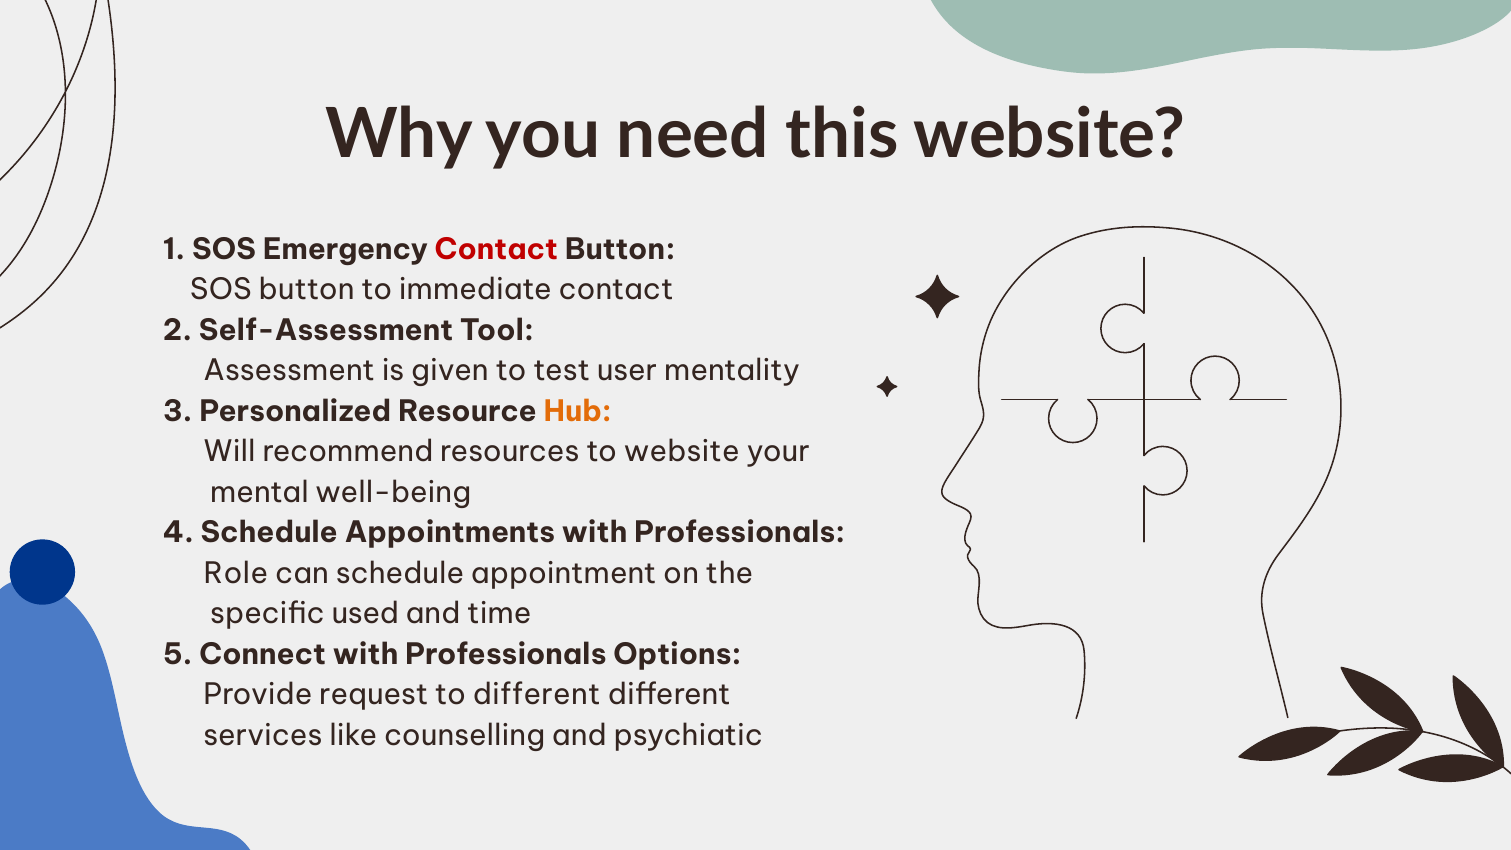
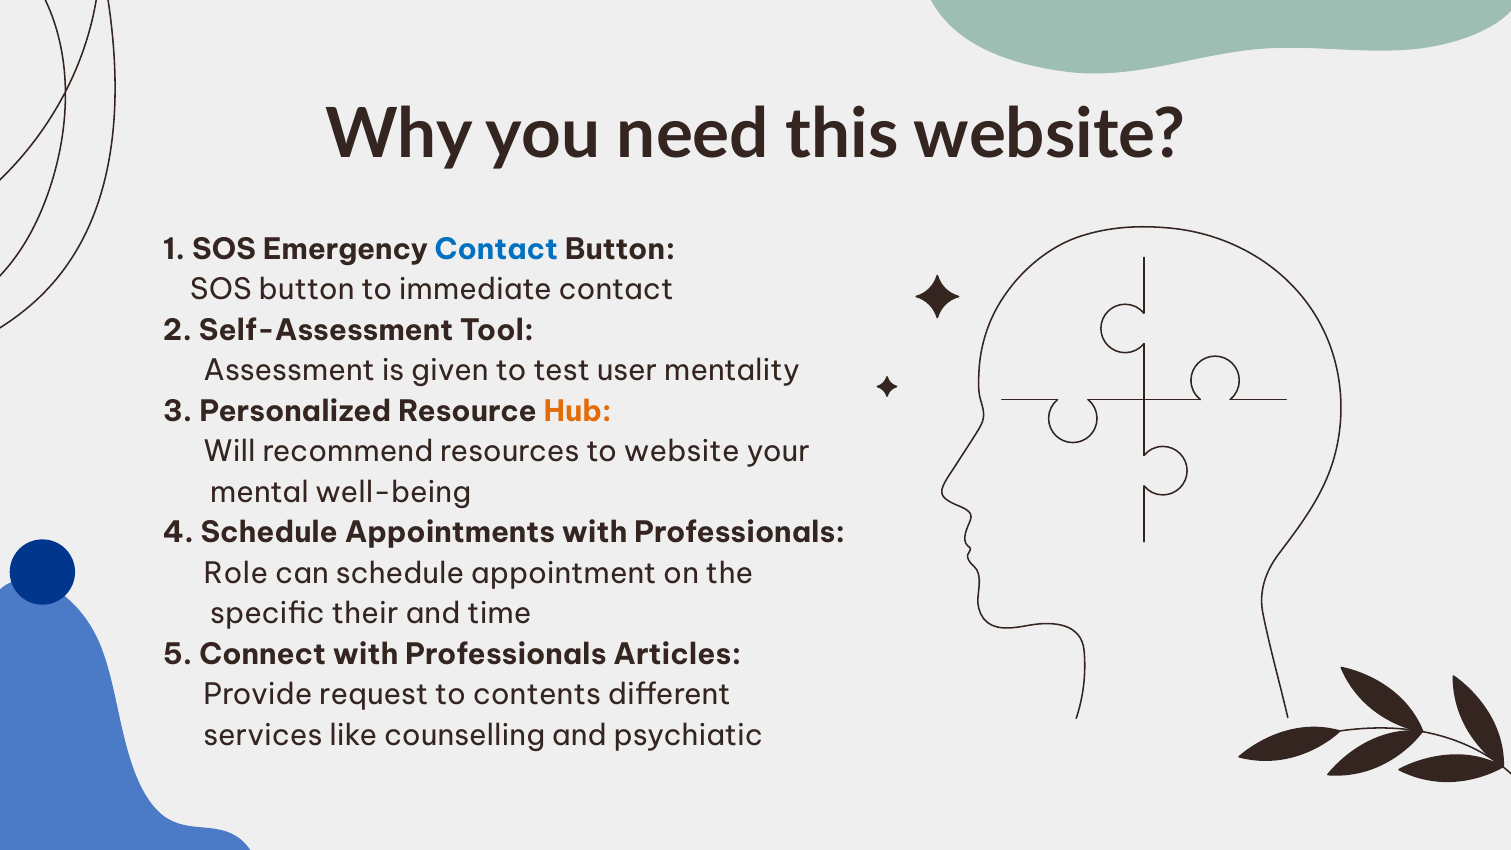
Contact at (496, 249) colour: red -> blue
used: used -> their
Options: Options -> Articles
to different: different -> contents
